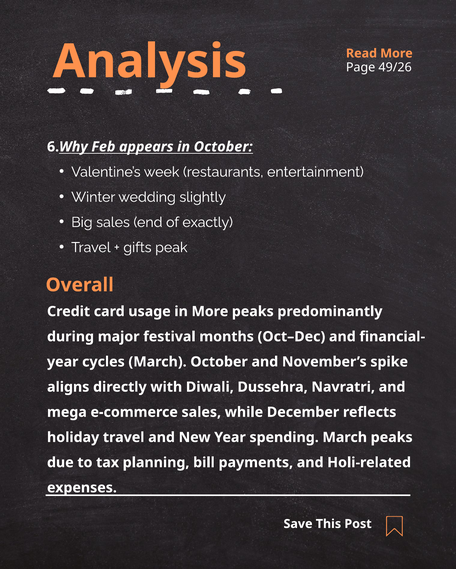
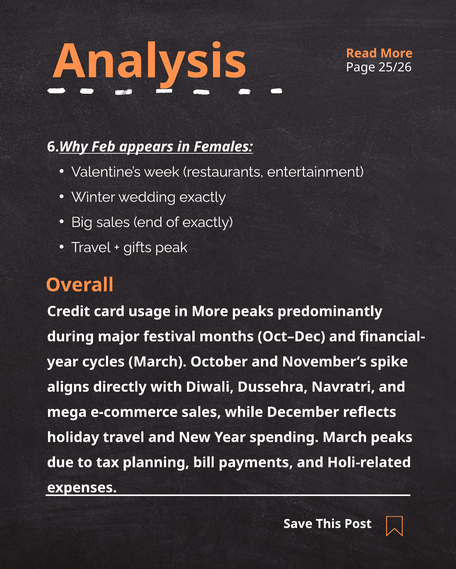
49/26: 49/26 -> 25/26
in October: October -> Females
wedding slightly: slightly -> exactly
